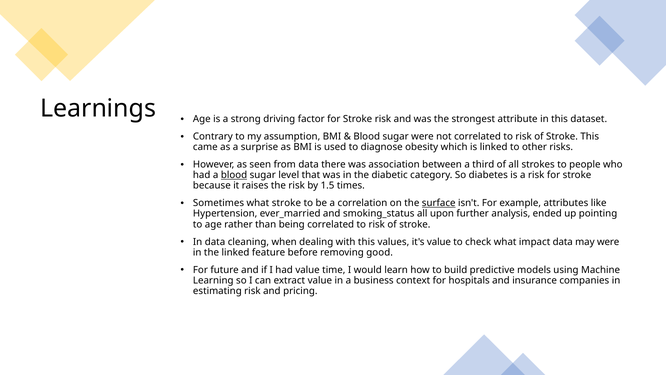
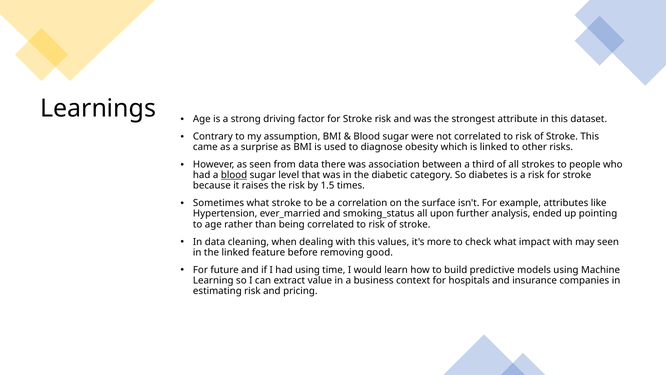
surface underline: present -> none
it's value: value -> more
impact data: data -> with
may were: were -> seen
had value: value -> using
